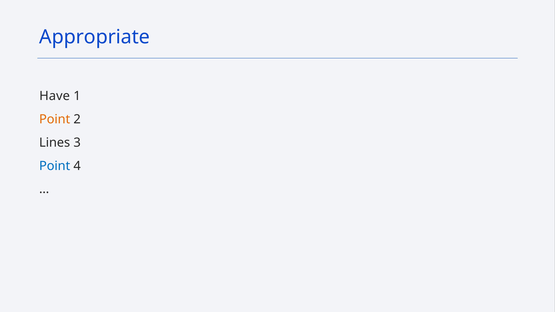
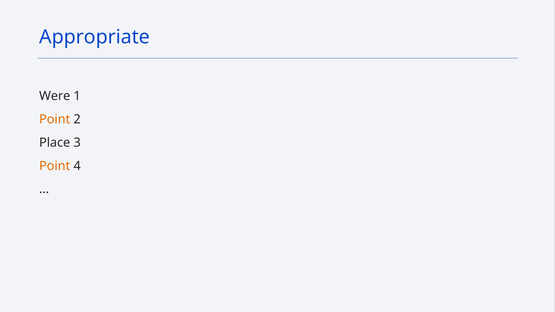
Have: Have -> Were
Lines: Lines -> Place
Point at (55, 166) colour: blue -> orange
